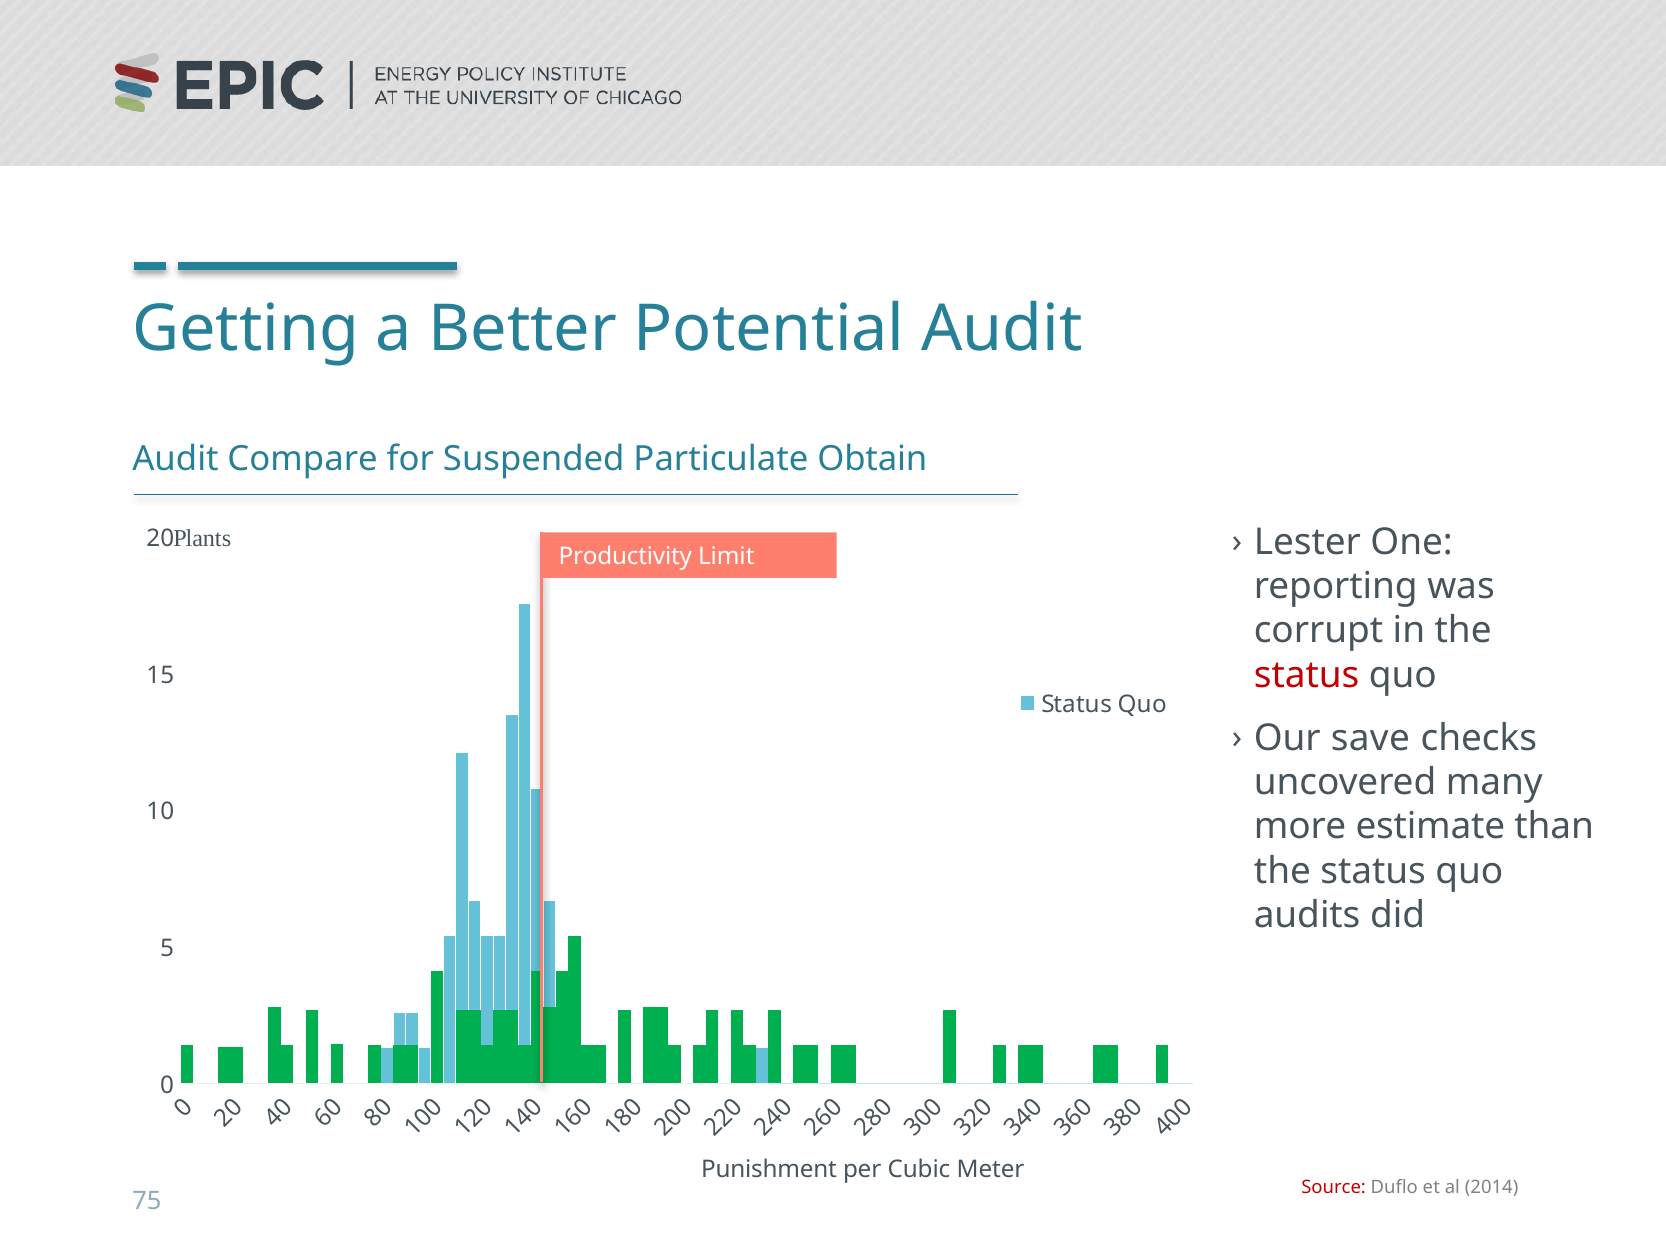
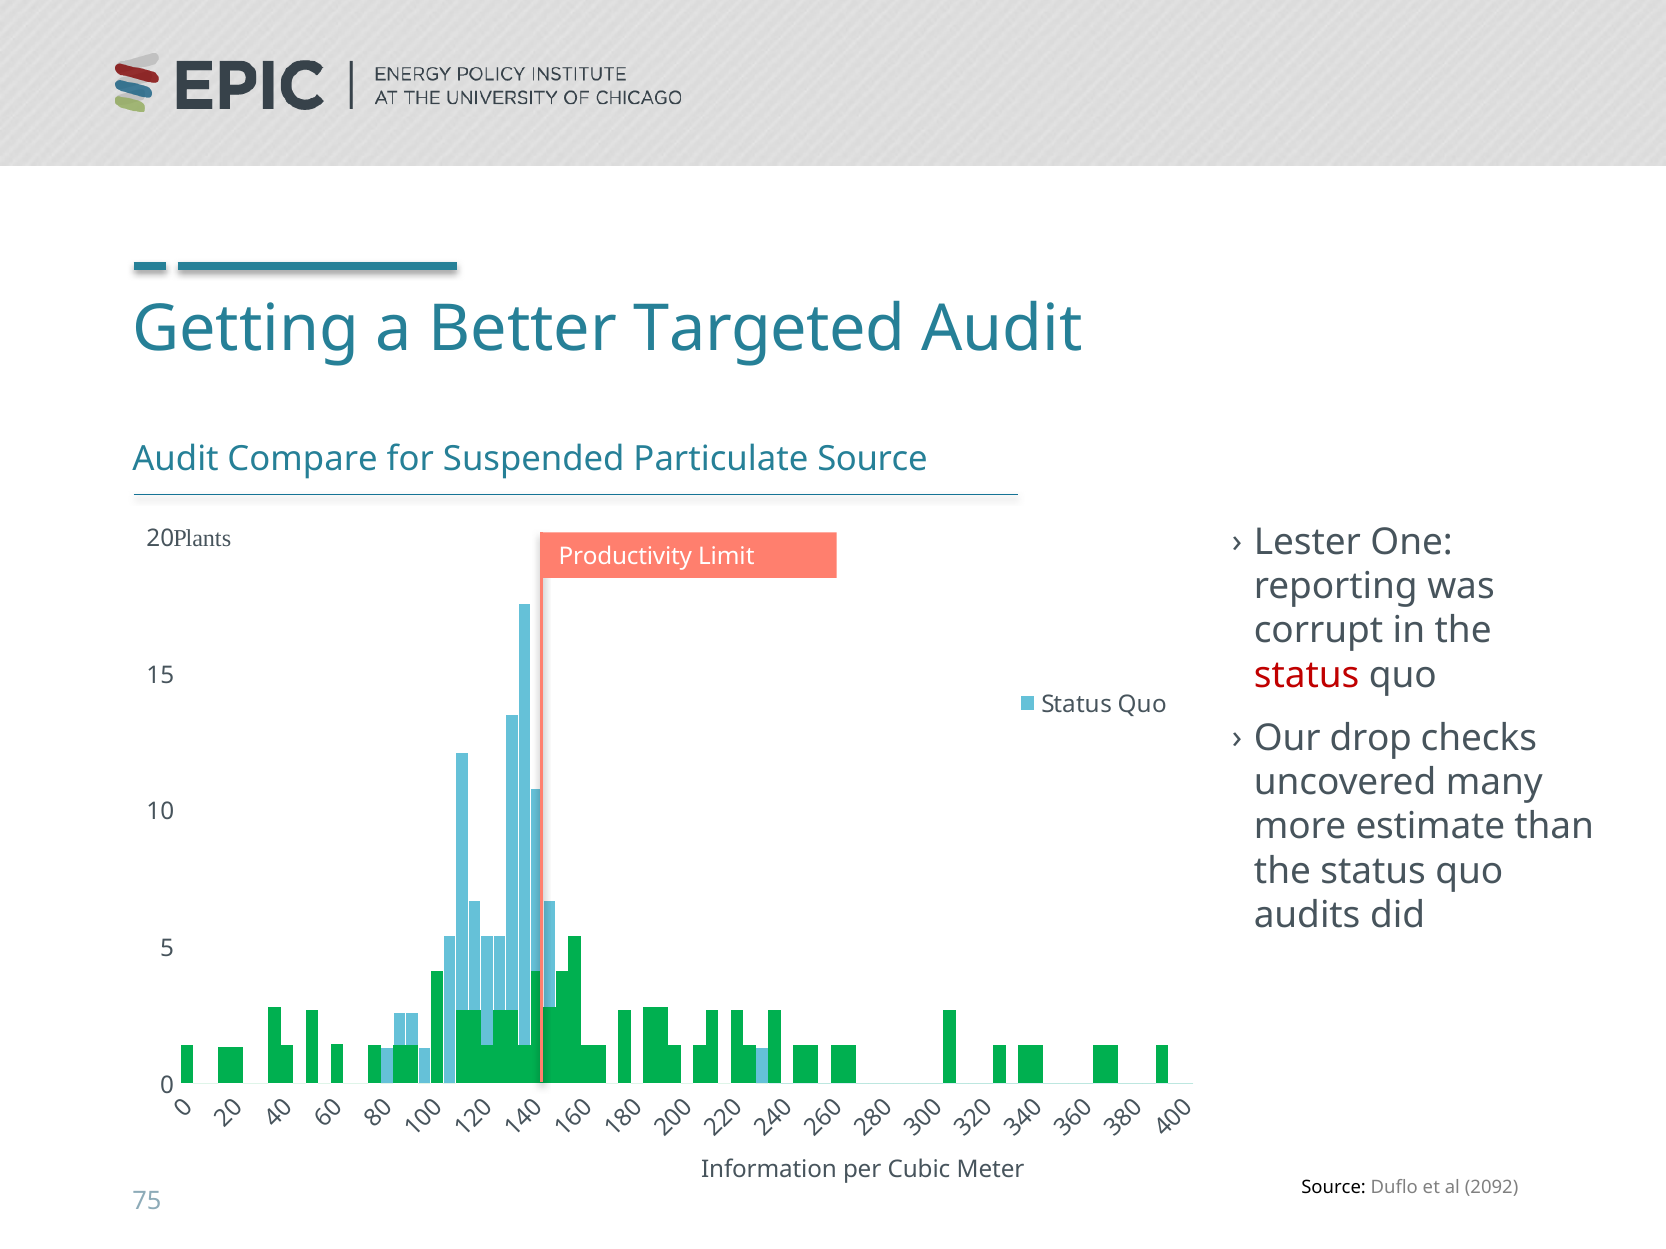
Potential: Potential -> Targeted
Particulate Obtain: Obtain -> Source
save: save -> drop
Punishment: Punishment -> Information
Source at (1334, 1188) colour: red -> black
2014: 2014 -> 2092
